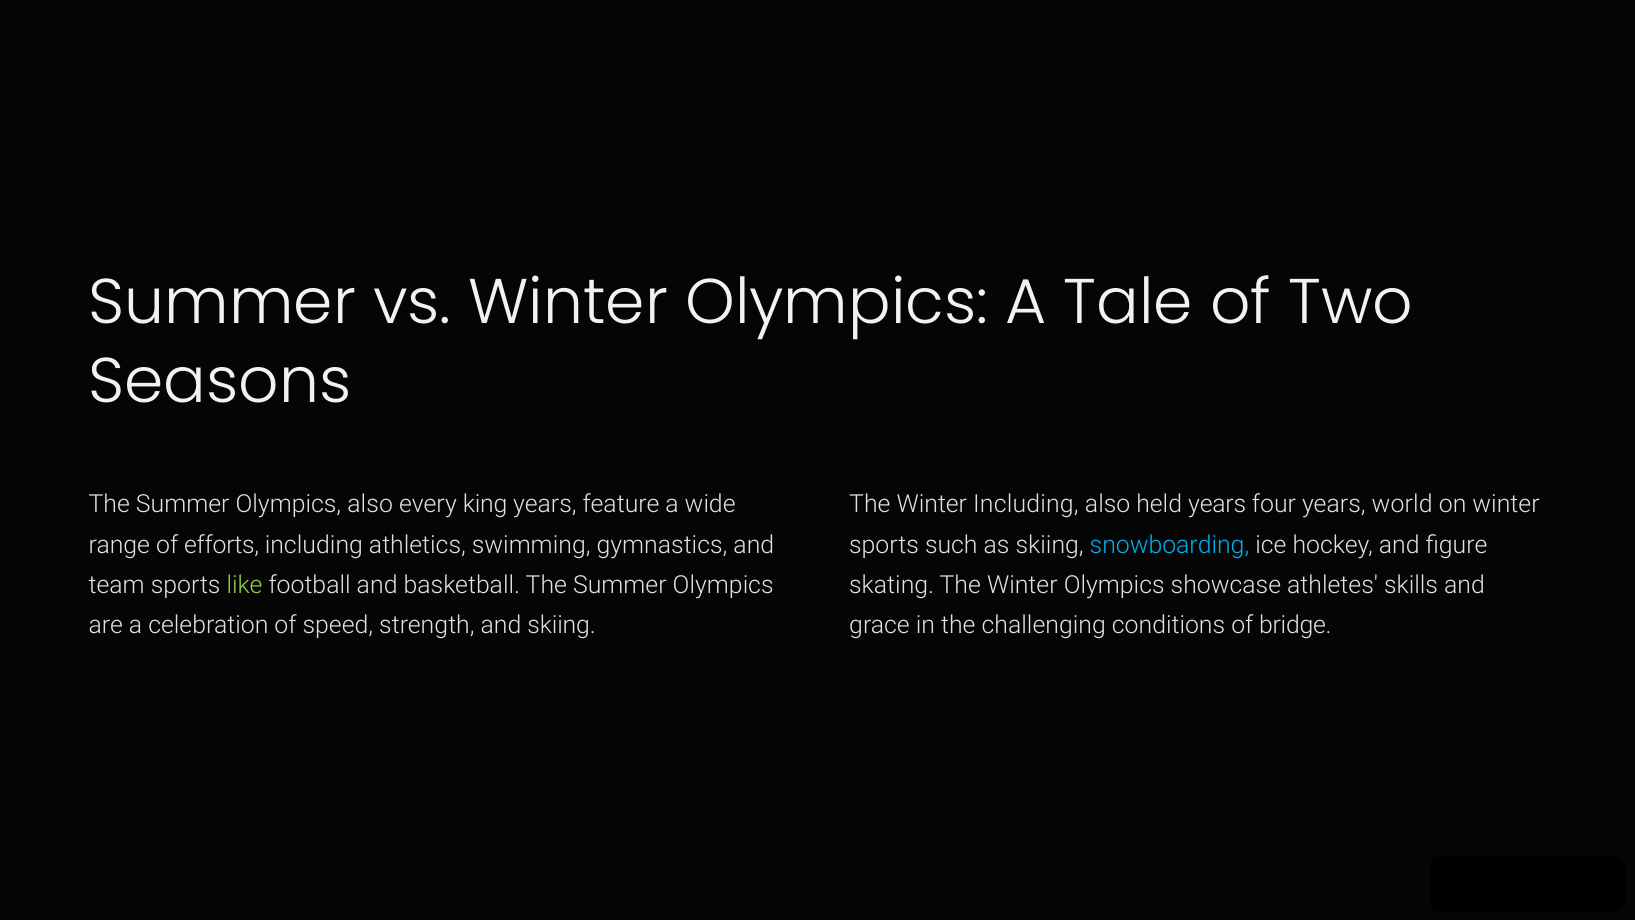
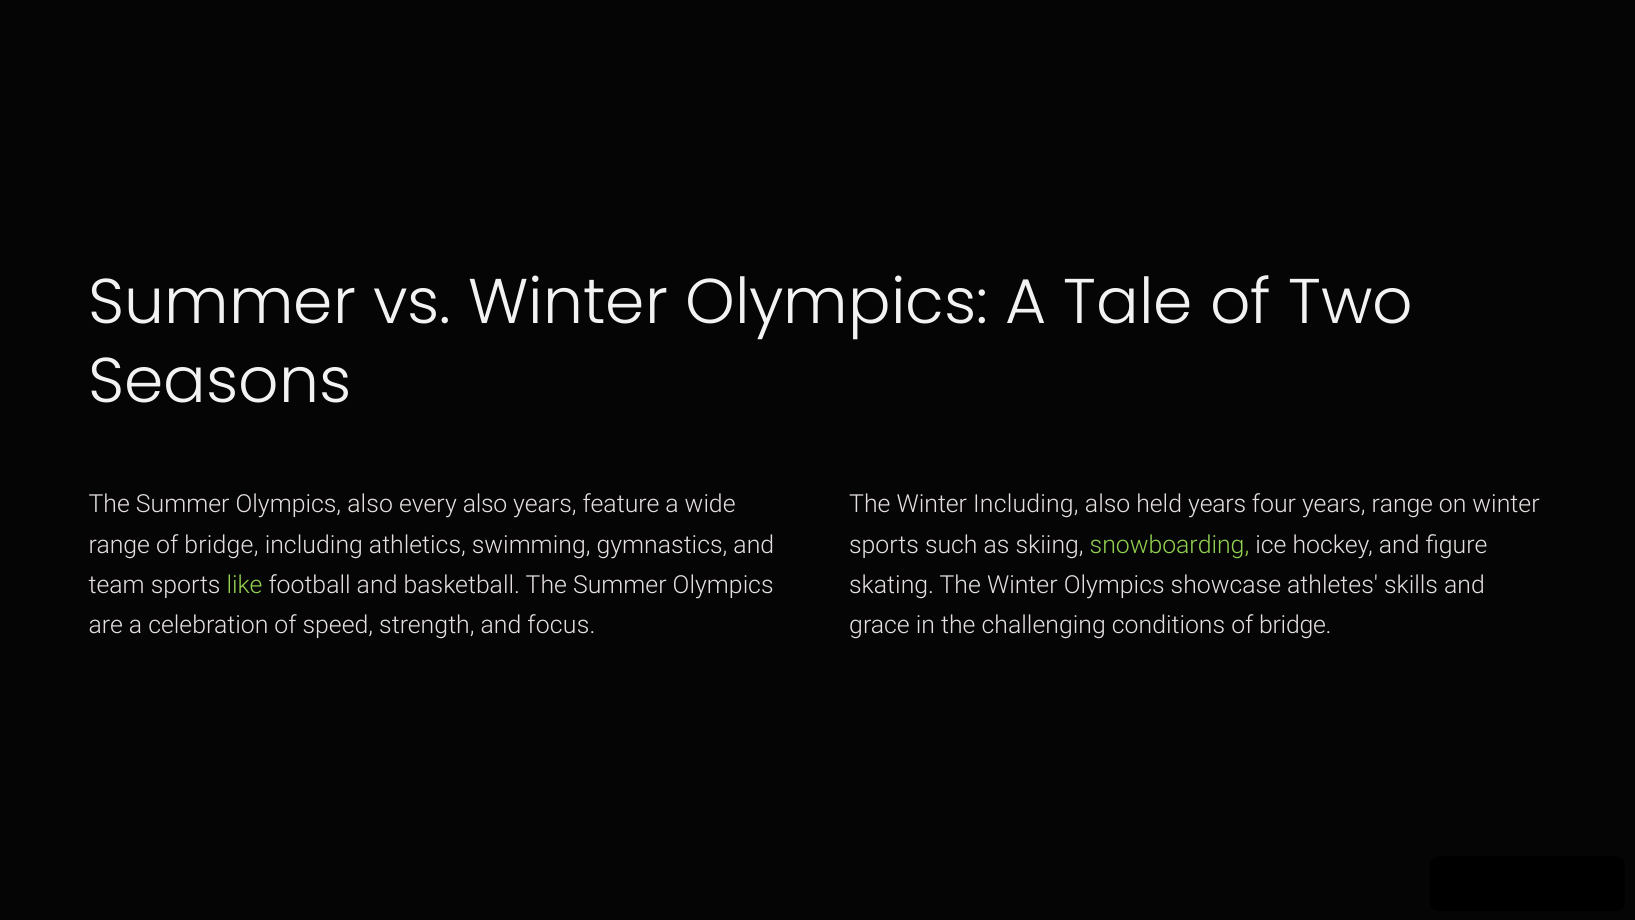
every king: king -> also
years world: world -> range
range of efforts: efforts -> bridge
snowboarding colour: light blue -> light green
and skiing: skiing -> focus
